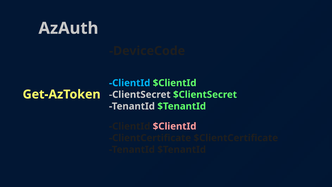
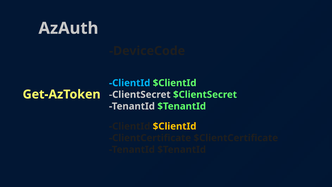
$ClientId at (175, 126) colour: pink -> yellow
